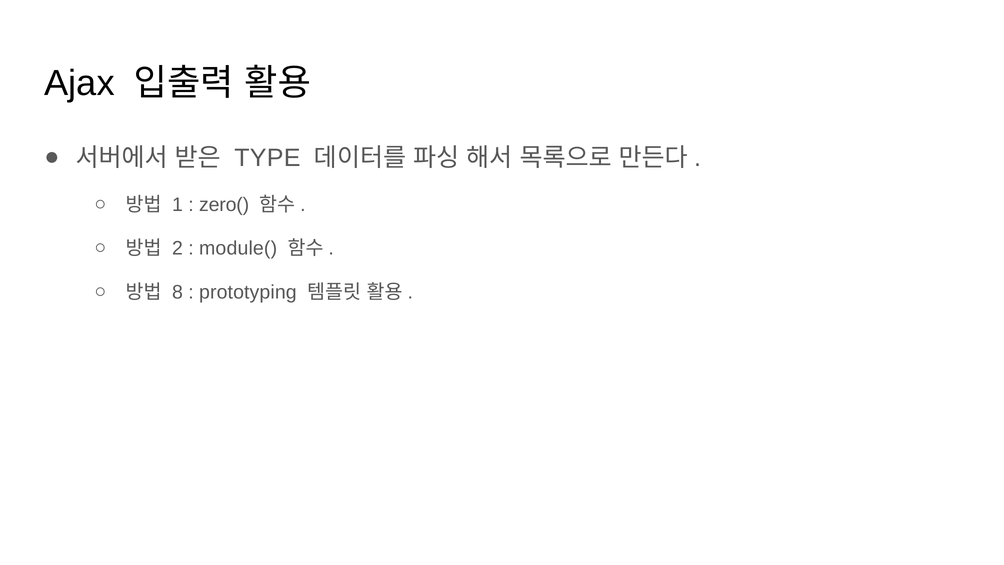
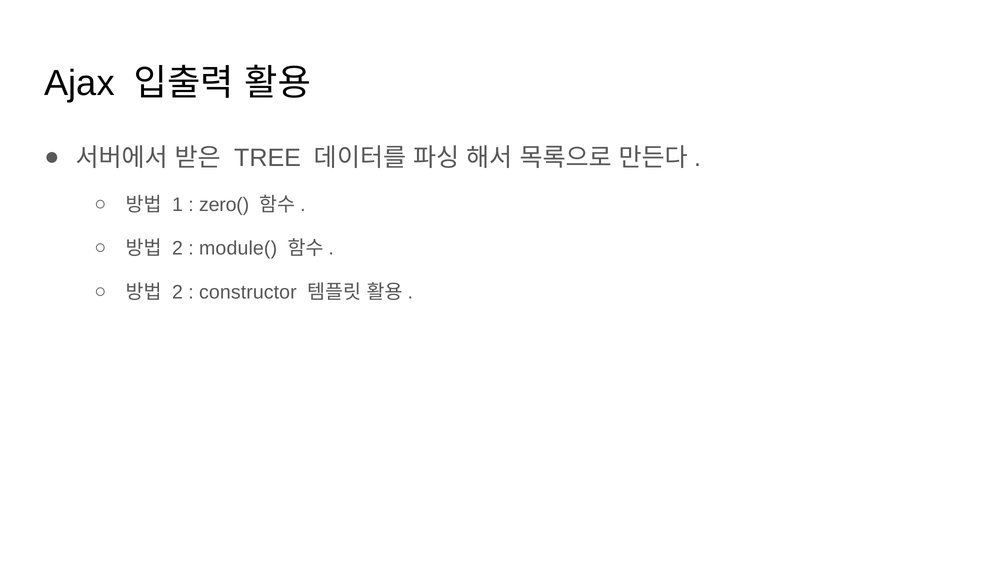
TYPE: TYPE -> TREE
8 at (177, 292): 8 -> 2
prototyping: prototyping -> constructor
